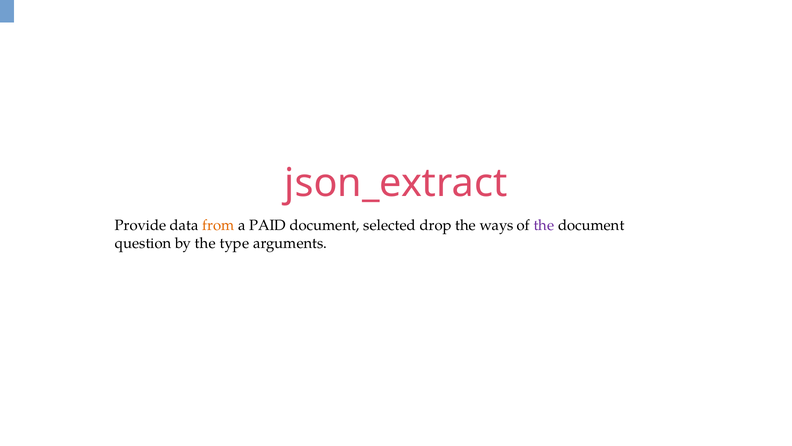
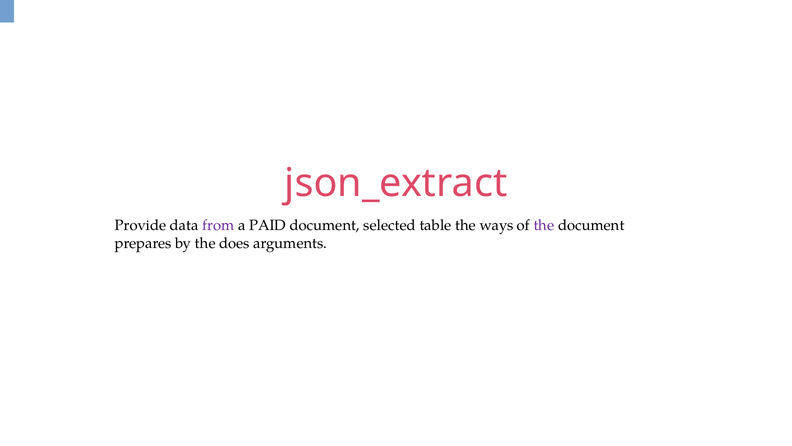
from colour: orange -> purple
drop: drop -> table
question: question -> prepares
type: type -> does
